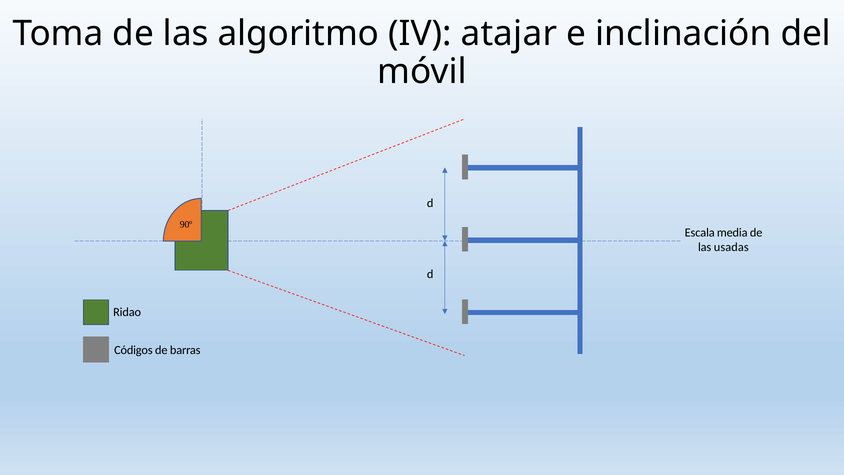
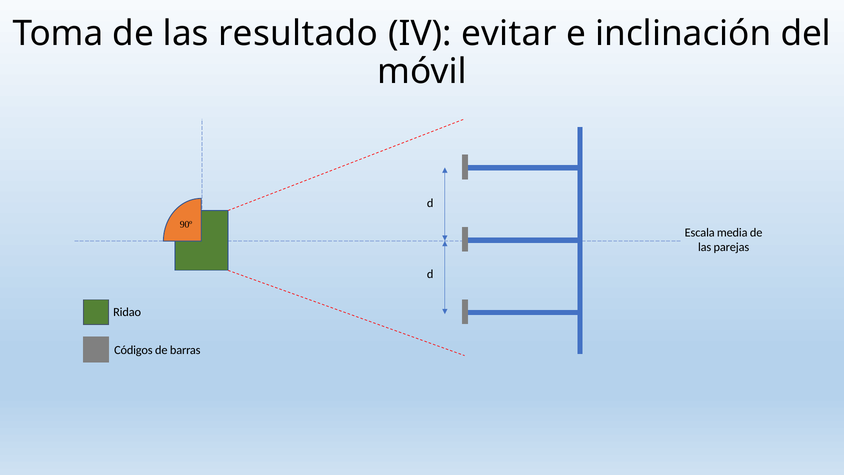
algoritmo: algoritmo -> resultado
atajar: atajar -> evitar
usadas: usadas -> parejas
